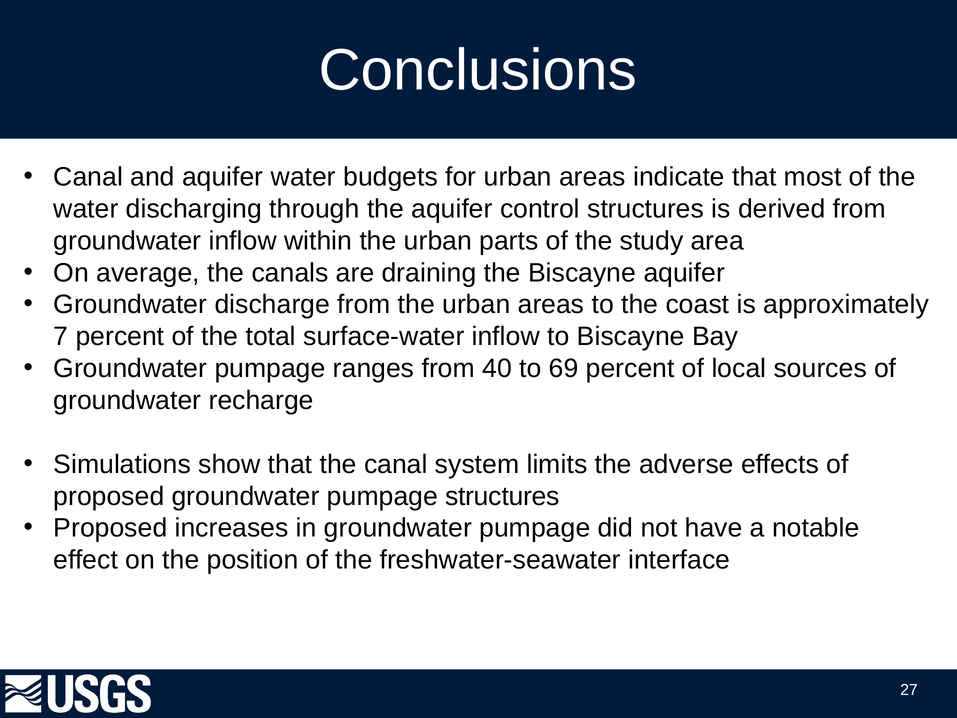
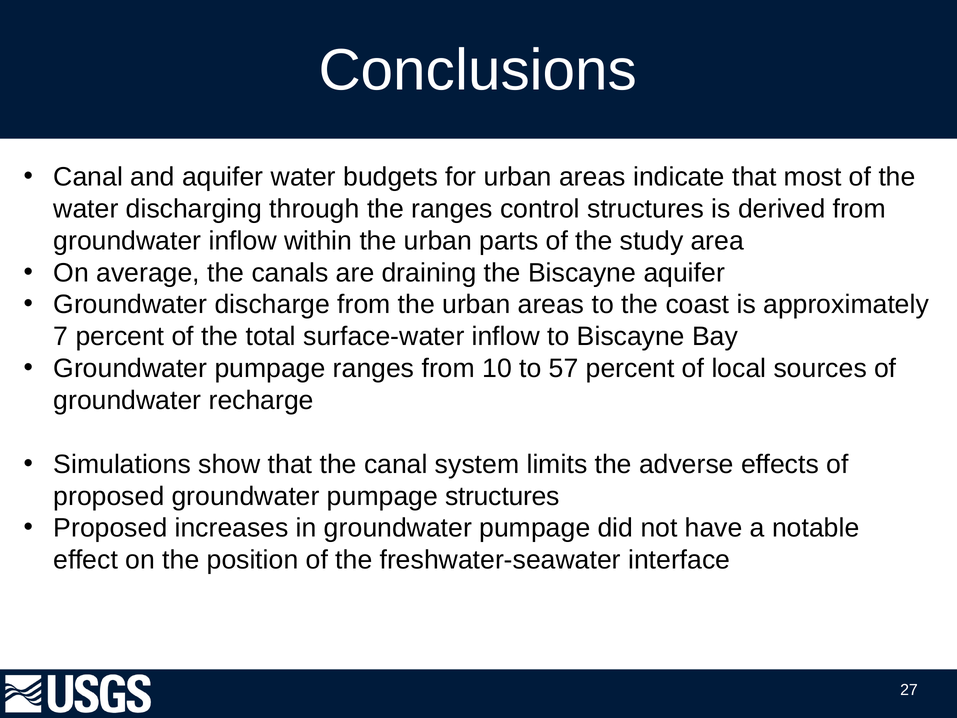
the aquifer: aquifer -> ranges
40: 40 -> 10
69: 69 -> 57
